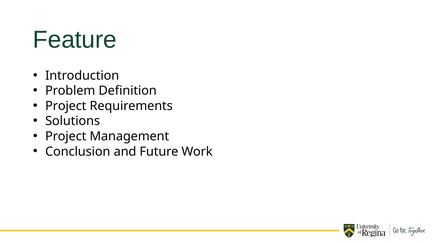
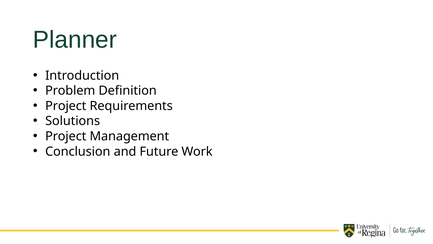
Feature: Feature -> Planner
